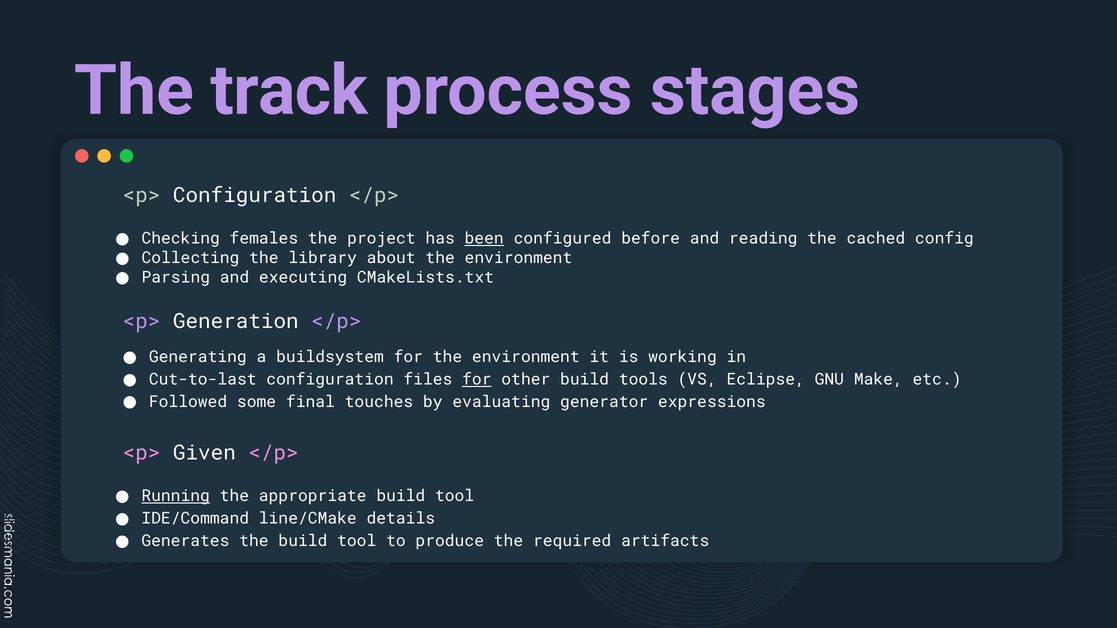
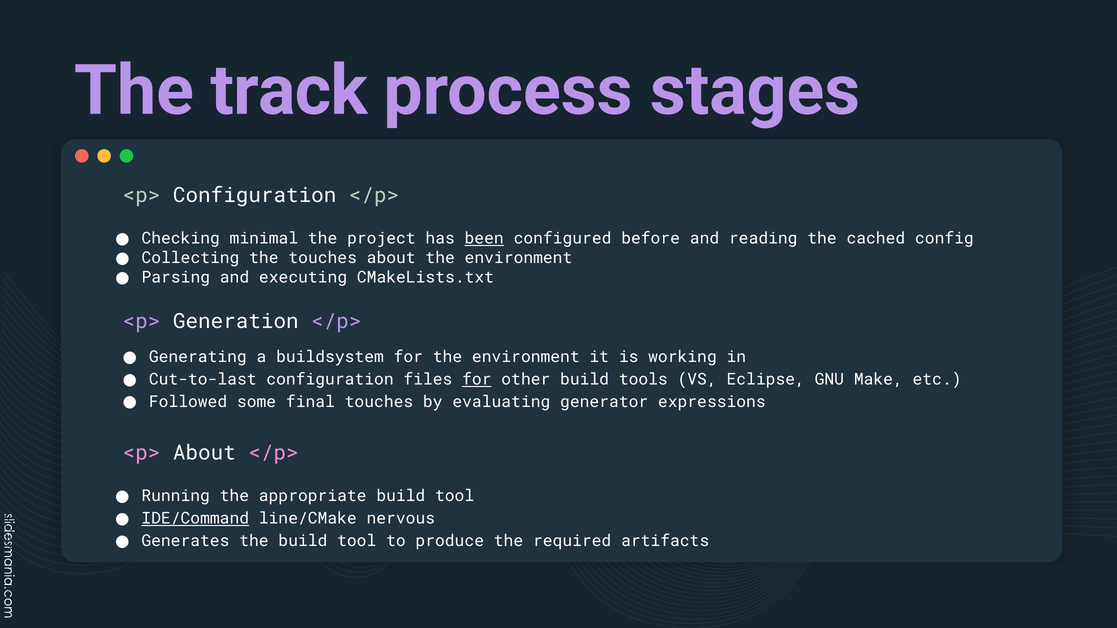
females: females -> minimal
the library: library -> touches
<p> Given: Given -> About
Running underline: present -> none
IDE/Command underline: none -> present
details: details -> nervous
